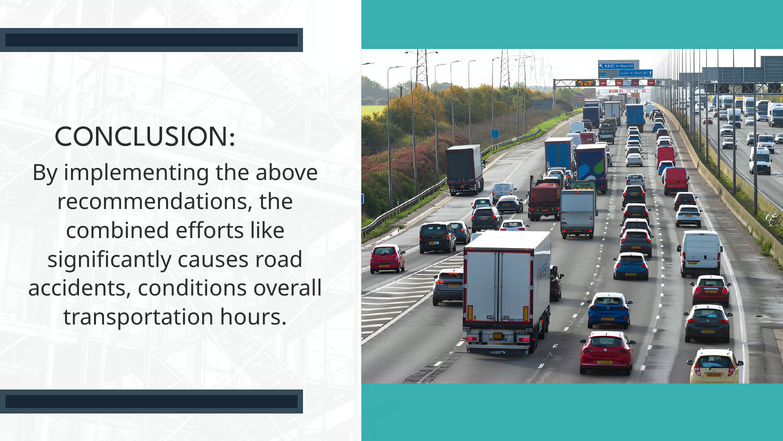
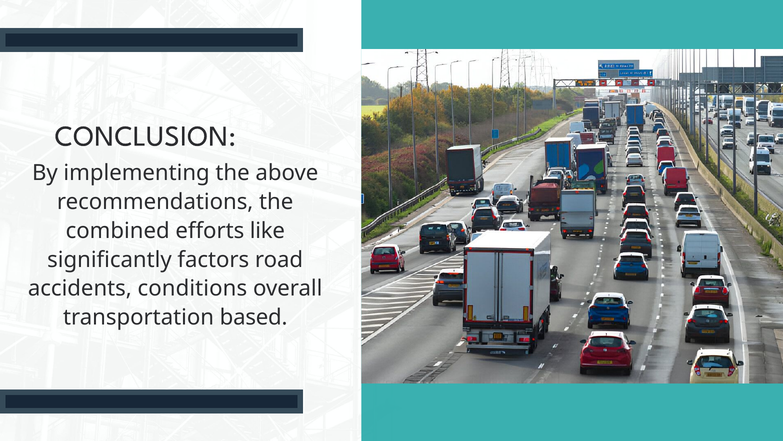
causes: causes -> factors
hours: hours -> based
